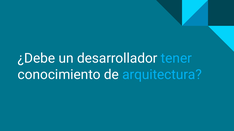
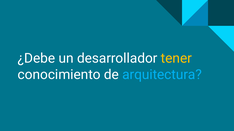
tener colour: light blue -> yellow
